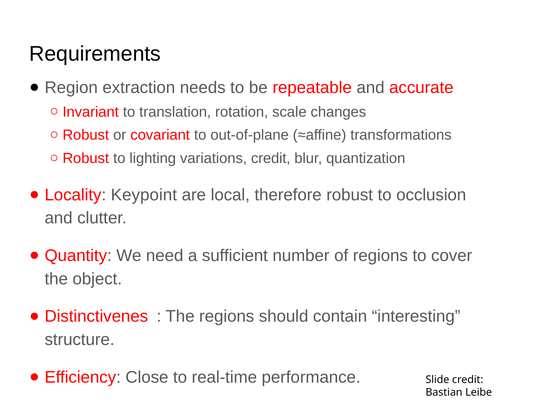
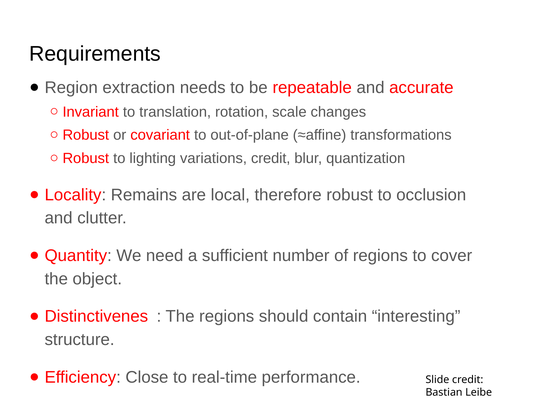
Keypoint: Keypoint -> Remains
